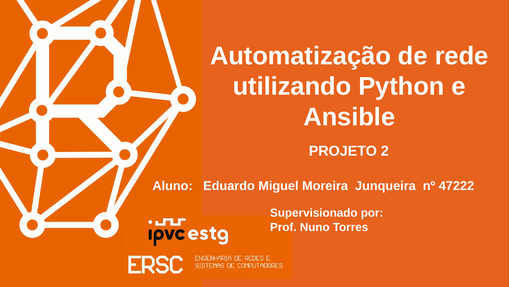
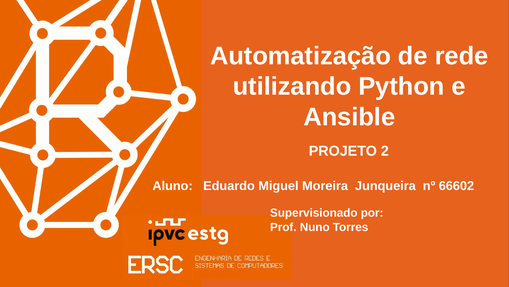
47222: 47222 -> 66602
